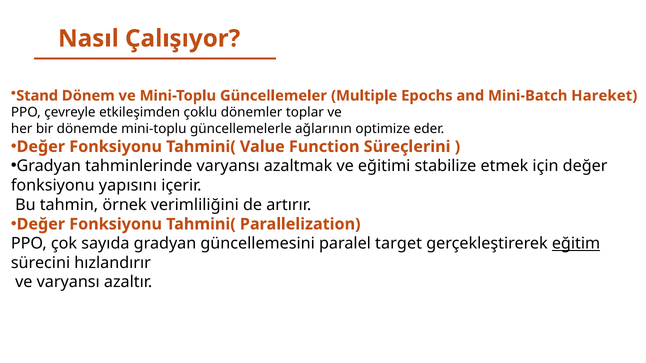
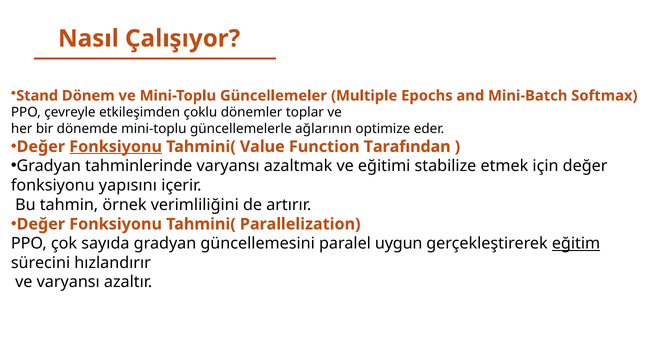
Hareket: Hareket -> Softmax
Fonksiyonu at (116, 147) underline: none -> present
Süreçlerini: Süreçlerini -> Tarafından
target: target -> uygun
